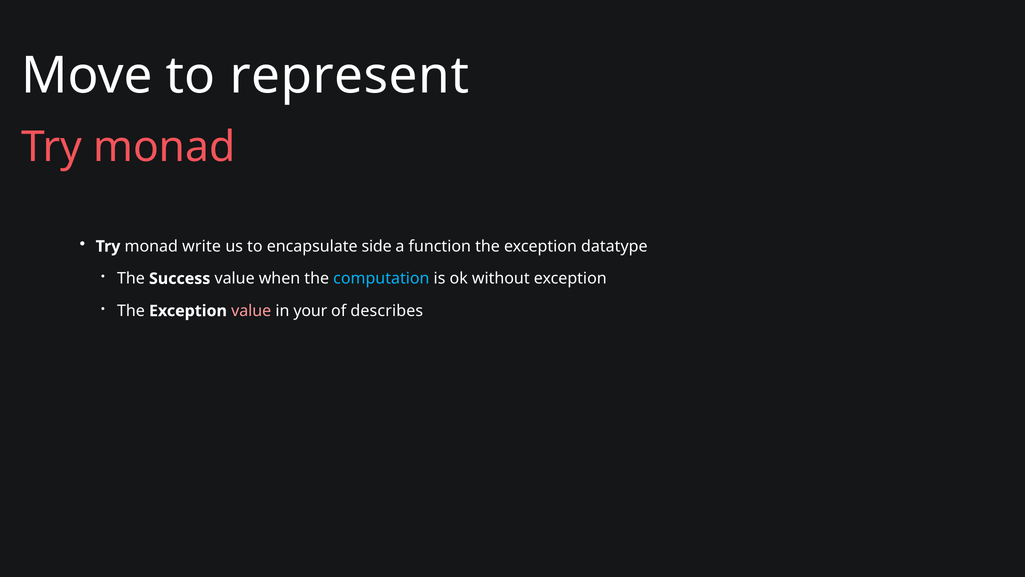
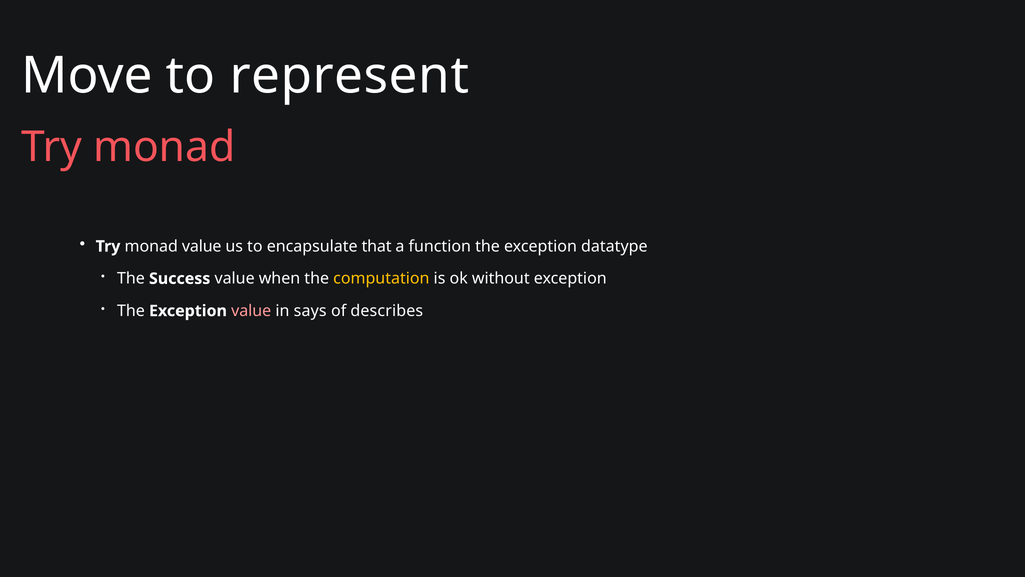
monad write: write -> value
side: side -> that
computation colour: light blue -> yellow
your: your -> says
